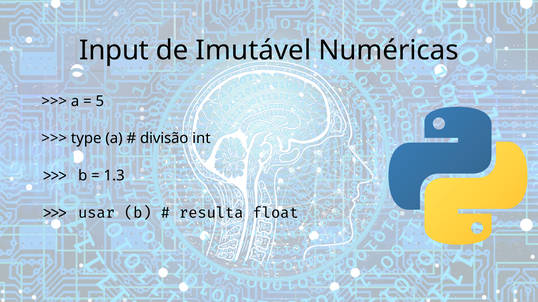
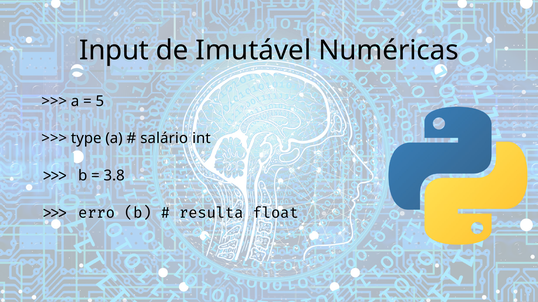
divisão: divisão -> salário
1.3: 1.3 -> 3.8
usar: usar -> erro
